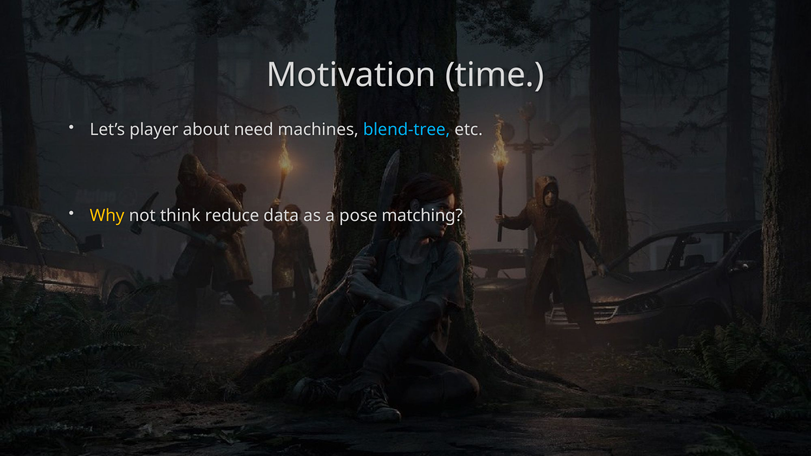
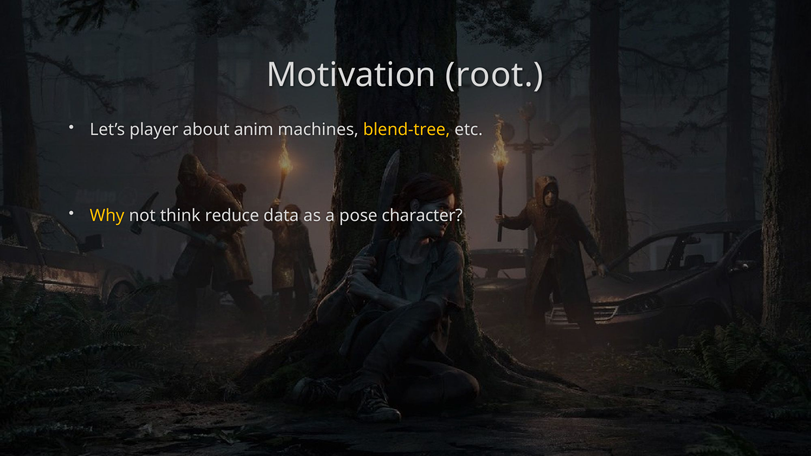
time: time -> root
need: need -> anim
blend-tree colour: light blue -> yellow
matching: matching -> character
